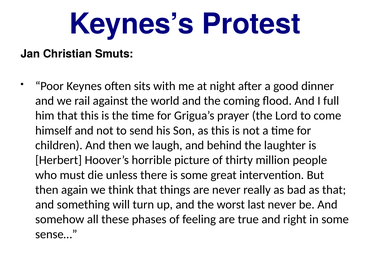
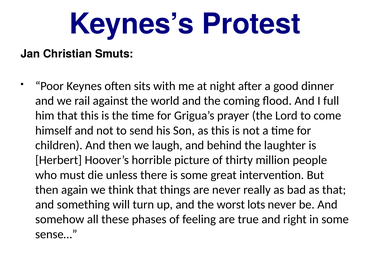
last: last -> lots
